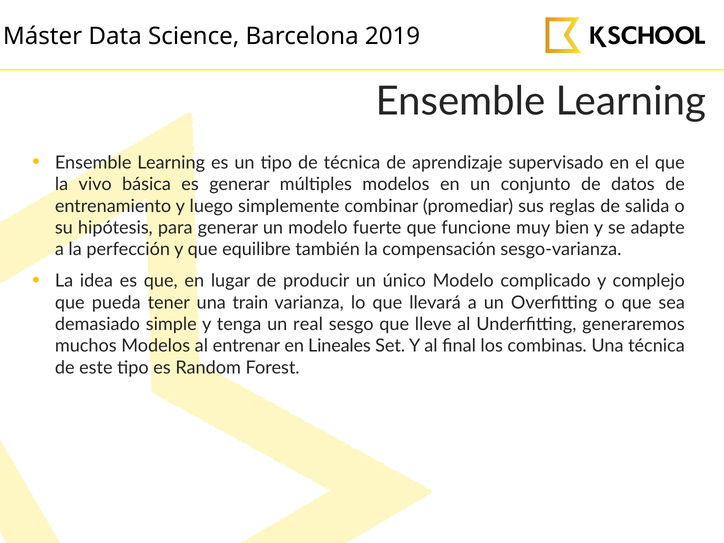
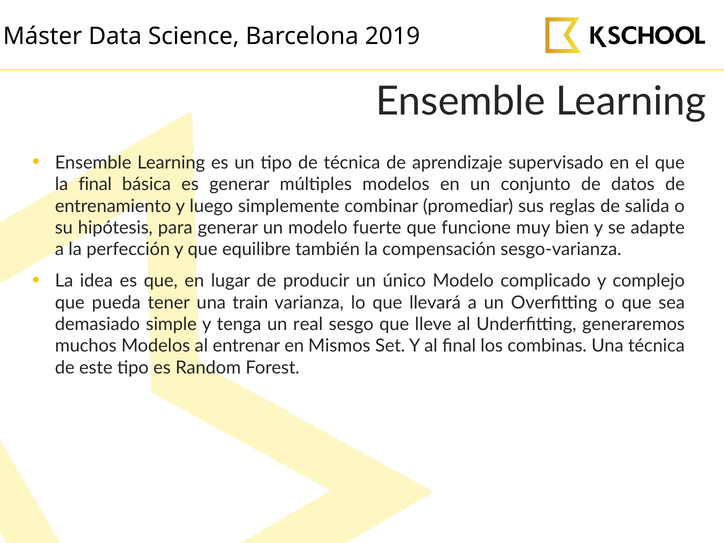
la vivo: vivo -> final
Lineales: Lineales -> Mismos
